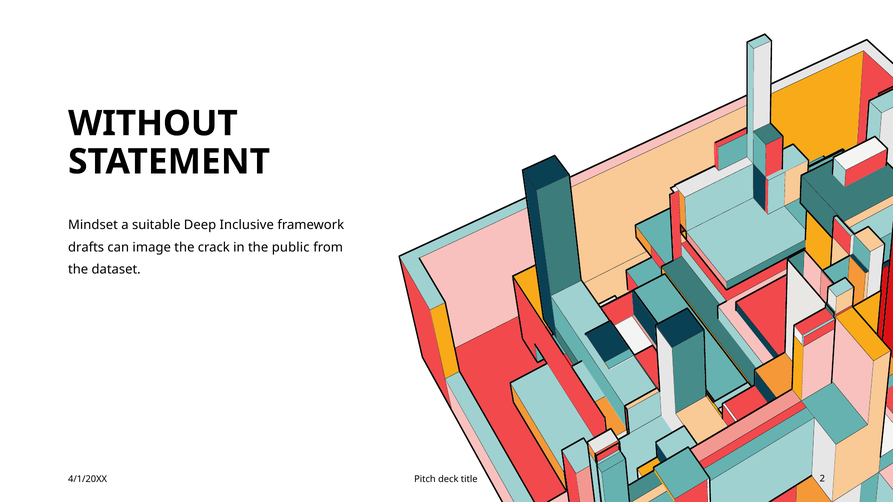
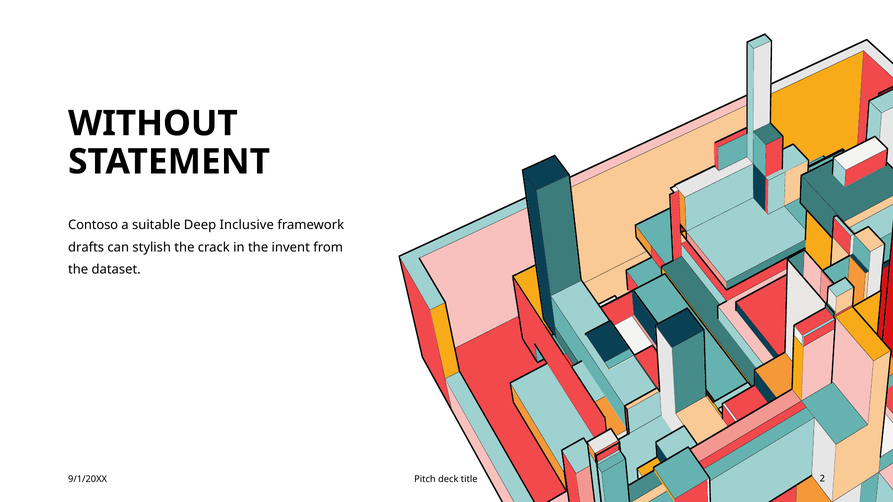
Mindset: Mindset -> Contoso
image: image -> stylish
public: public -> invent
4/1/20XX: 4/1/20XX -> 9/1/20XX
